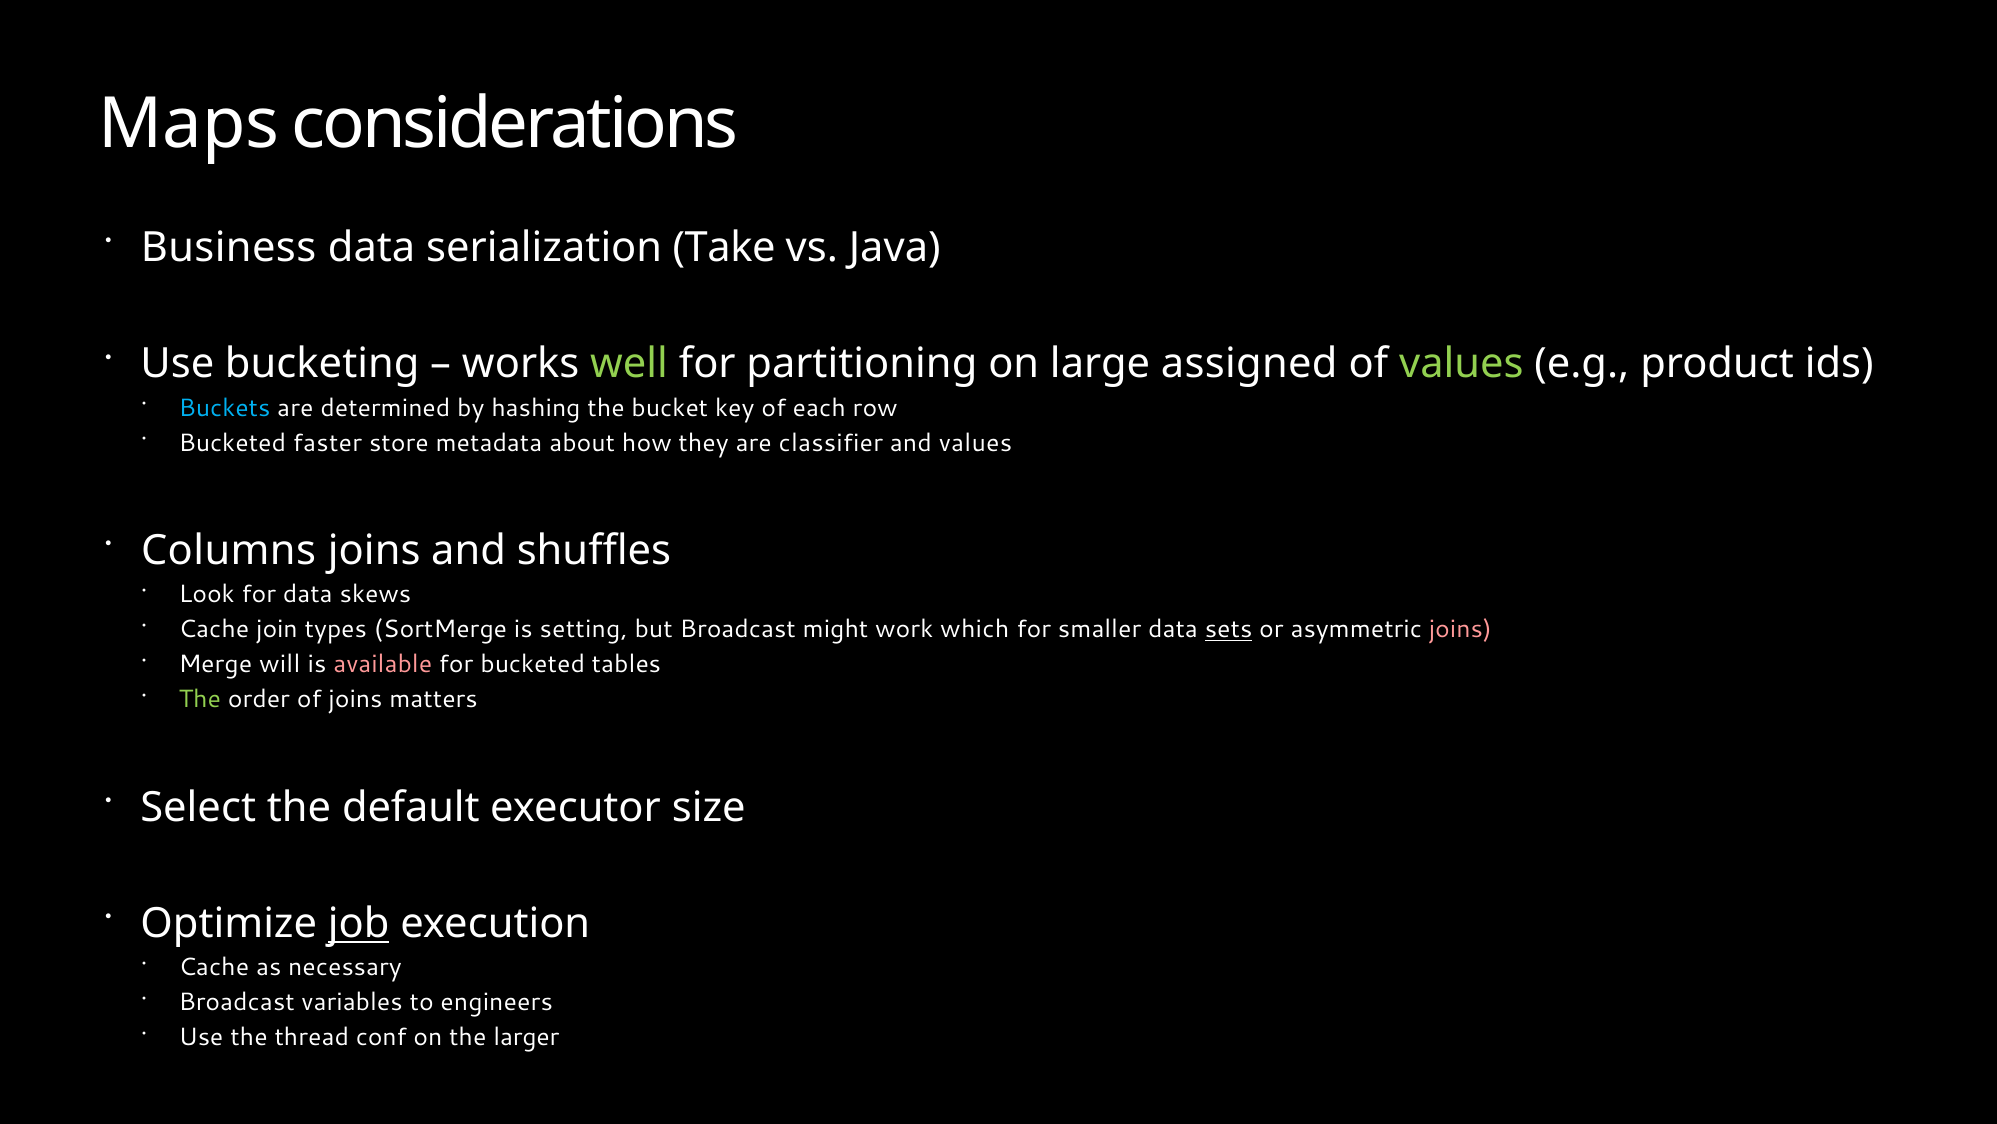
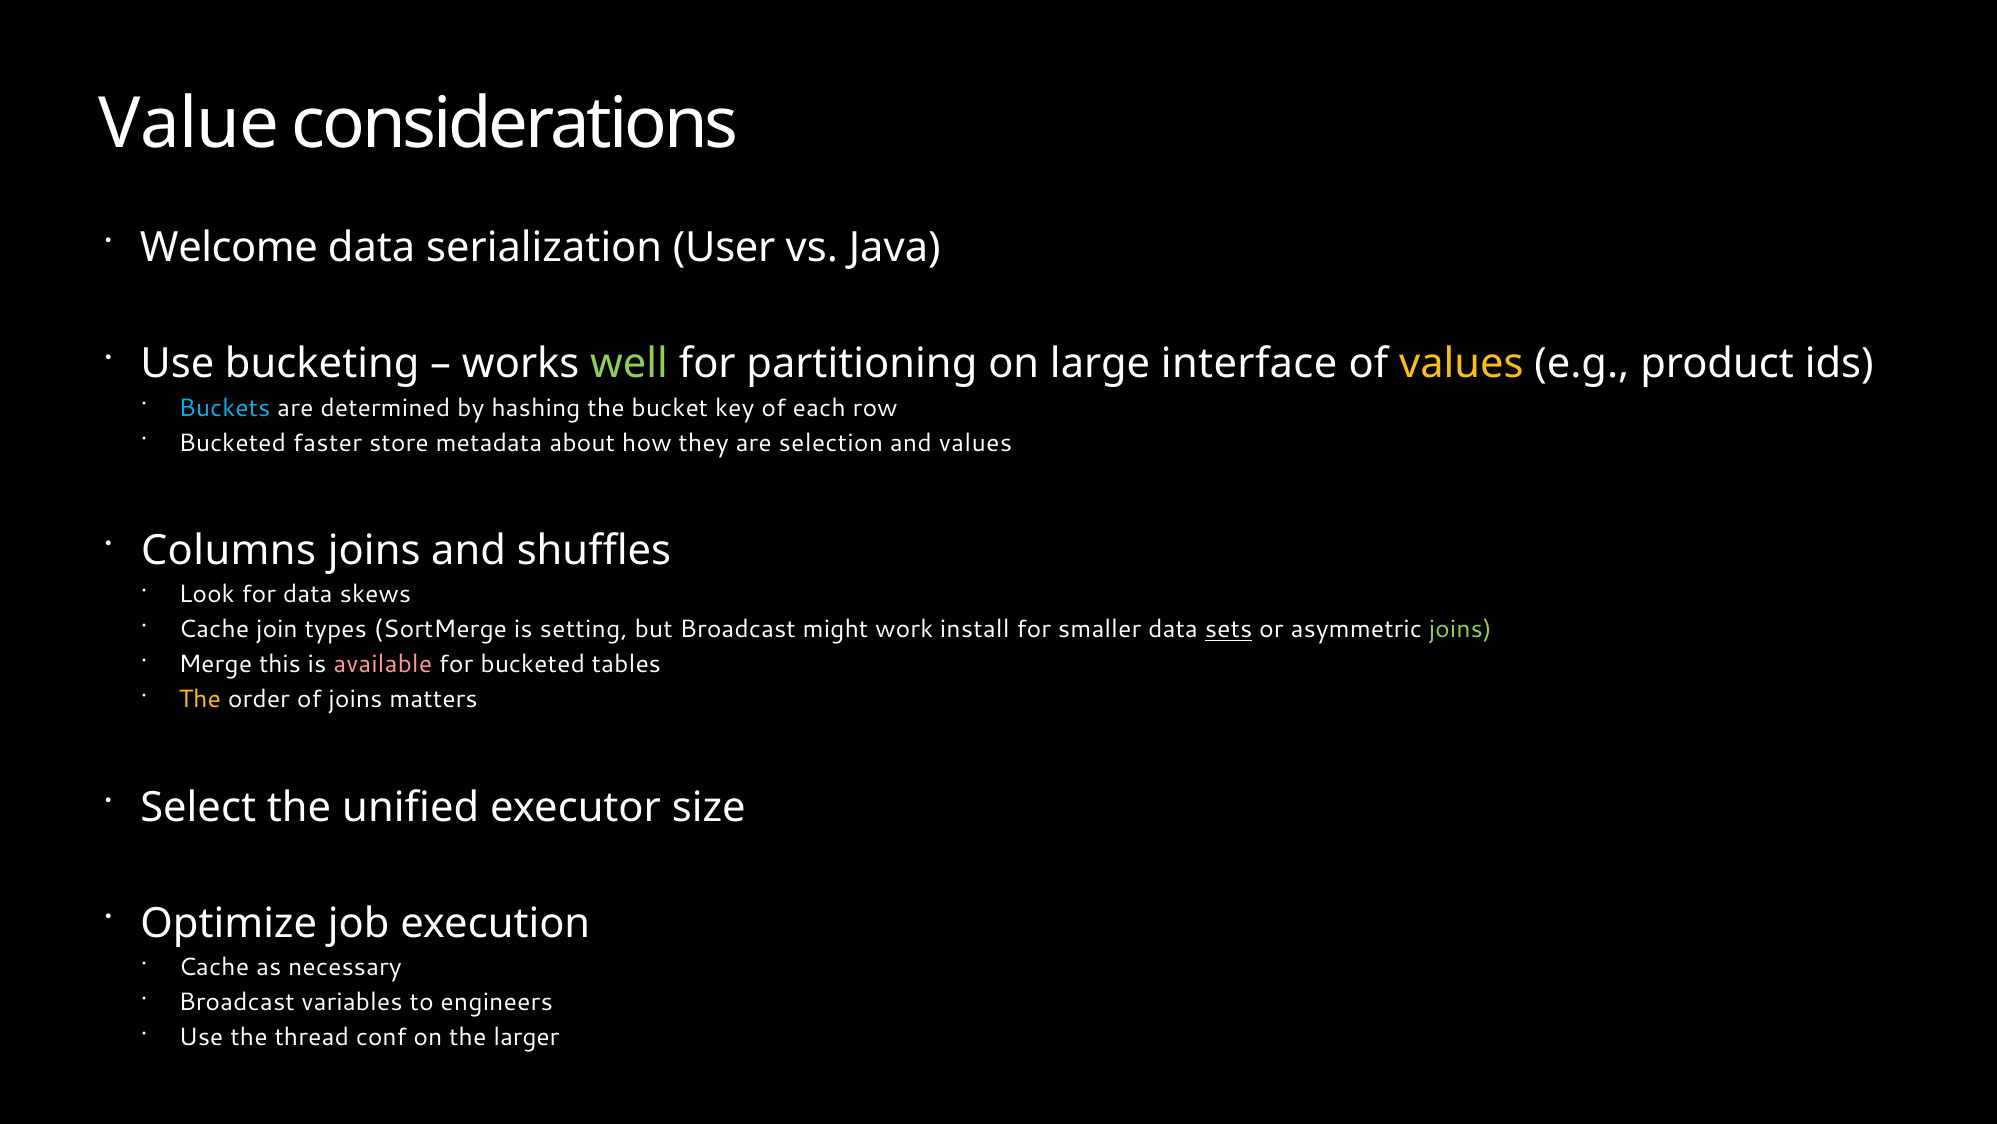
Maps: Maps -> Value
Business: Business -> Welcome
Take: Take -> User
assigned: assigned -> interface
values at (1461, 364) colour: light green -> yellow
classifier: classifier -> selection
which: which -> install
joins at (1460, 629) colour: pink -> light green
will: will -> this
The at (200, 699) colour: light green -> yellow
default: default -> unified
job underline: present -> none
